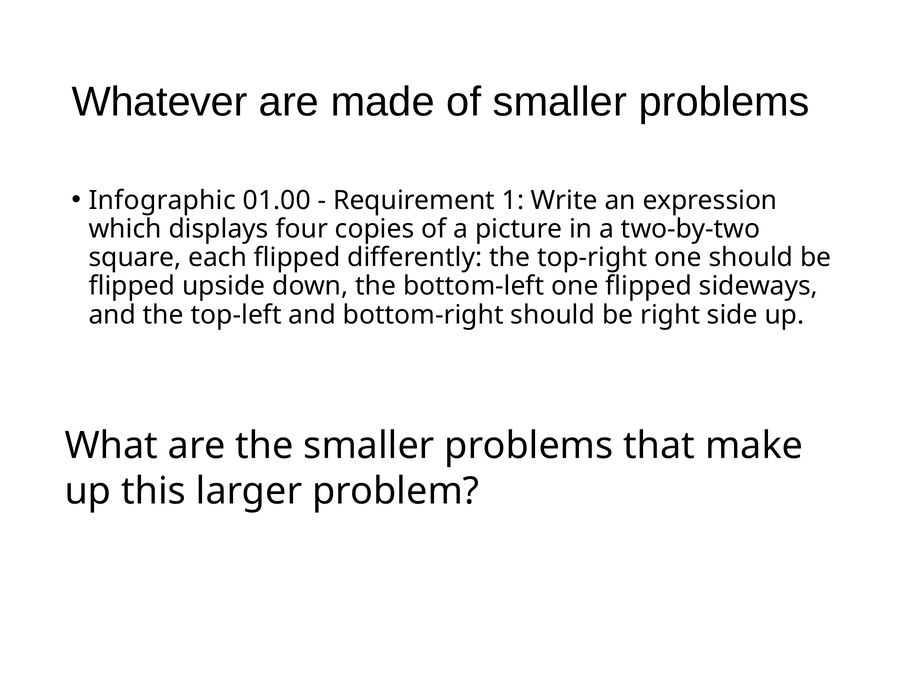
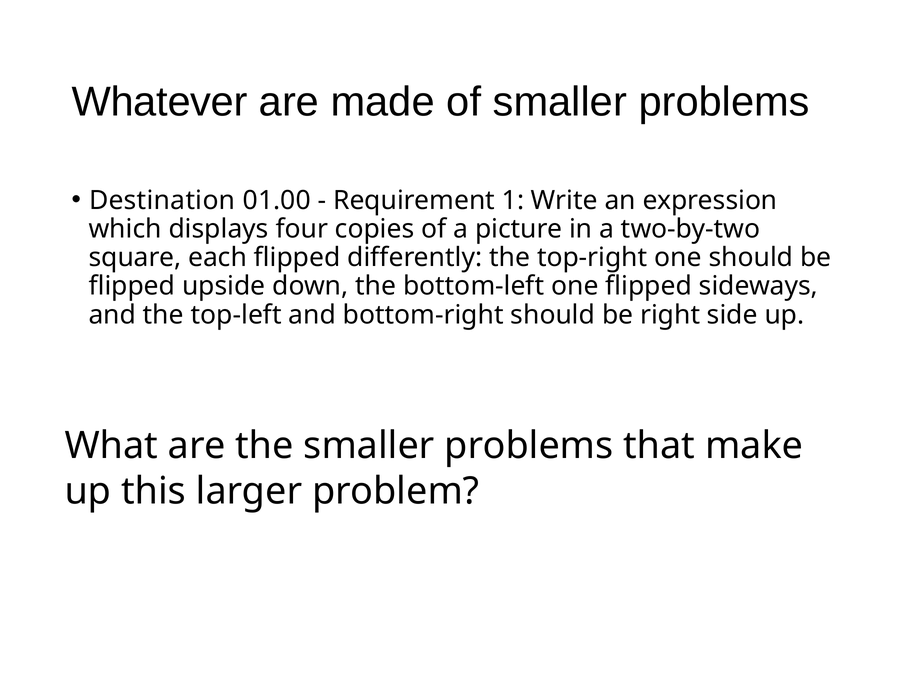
Infographic: Infographic -> Destination
